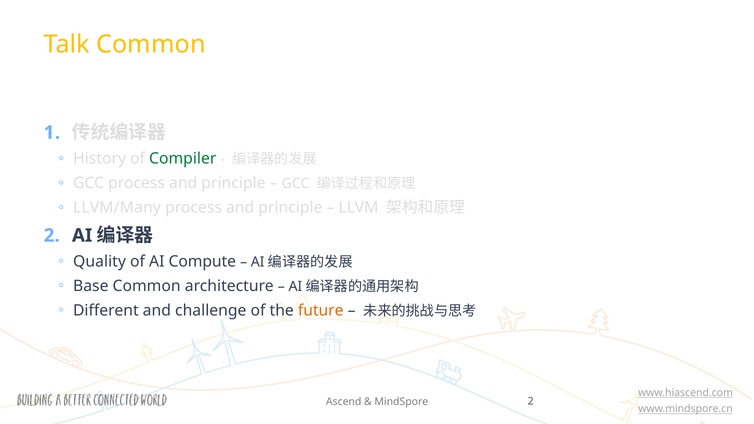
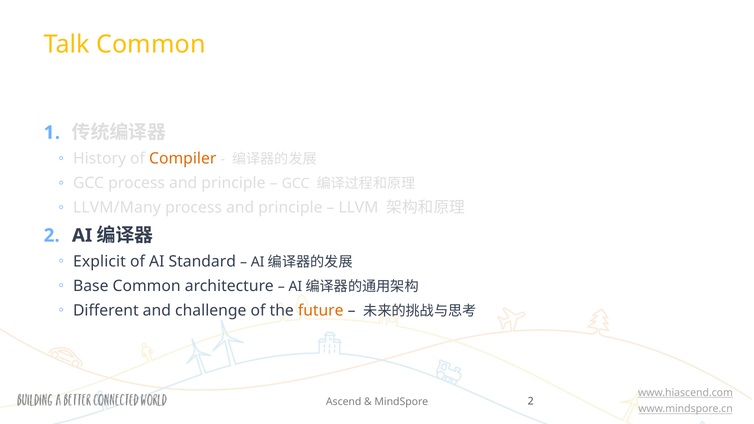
Compiler colour: green -> orange
Quality: Quality -> Explicit
Compute: Compute -> Standard
